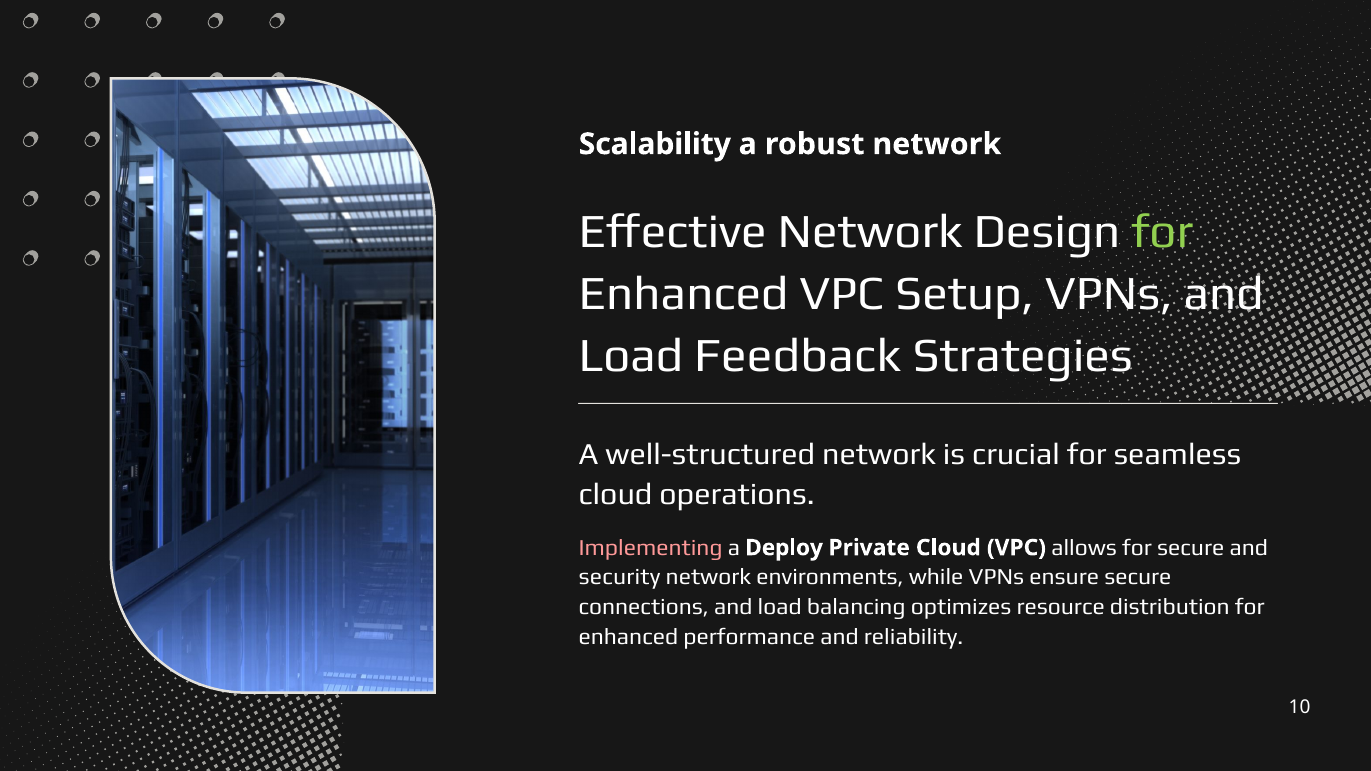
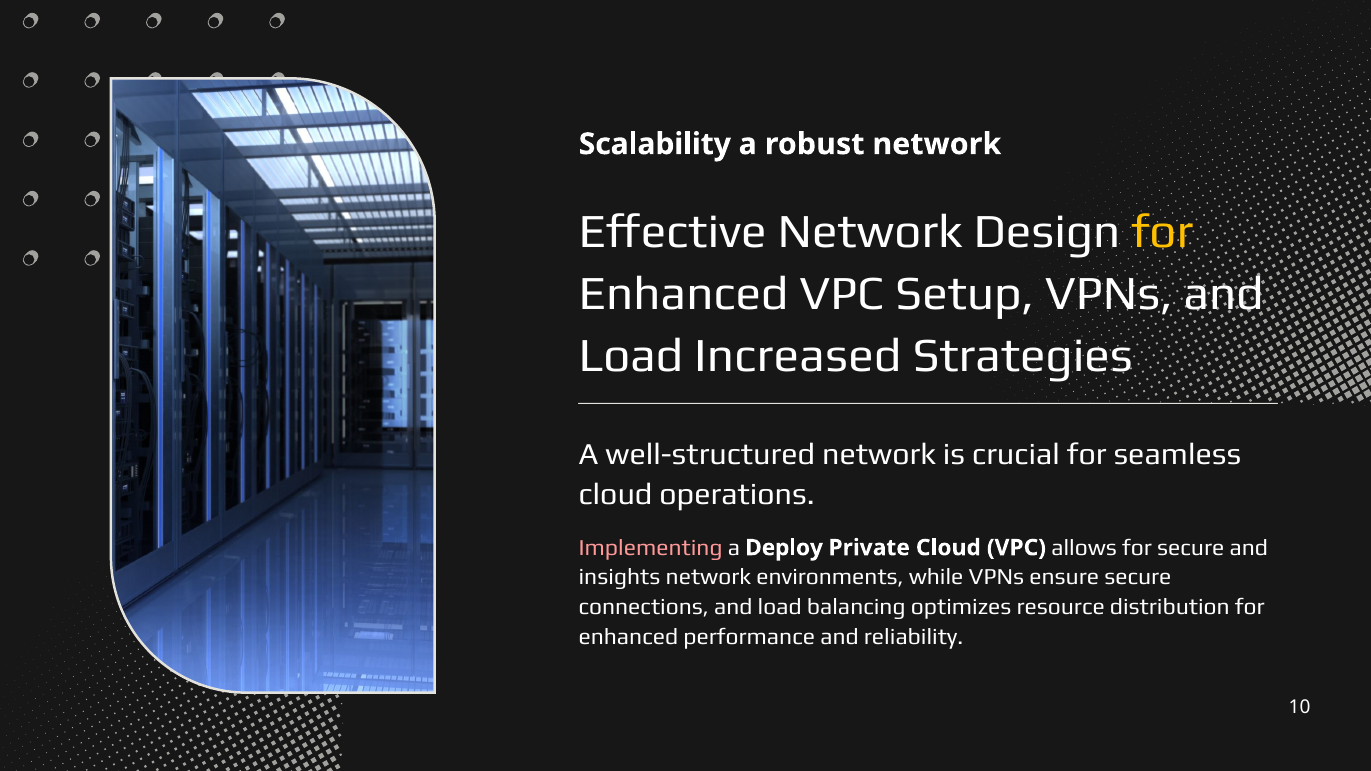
for at (1162, 232) colour: light green -> yellow
Feedback: Feedback -> Increased
security: security -> insights
